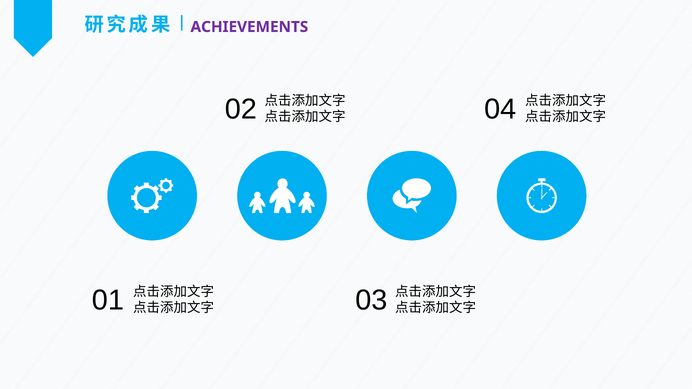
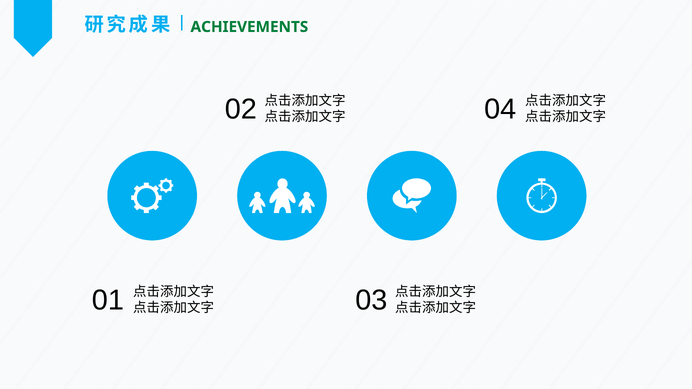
ACHIEVEMENTS colour: purple -> green
